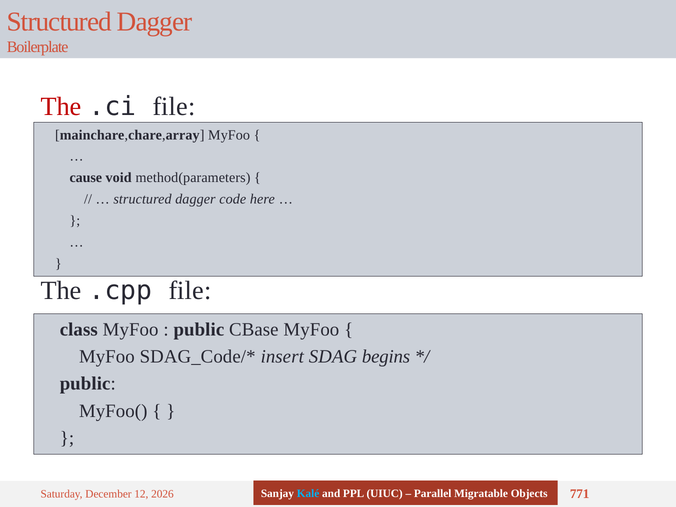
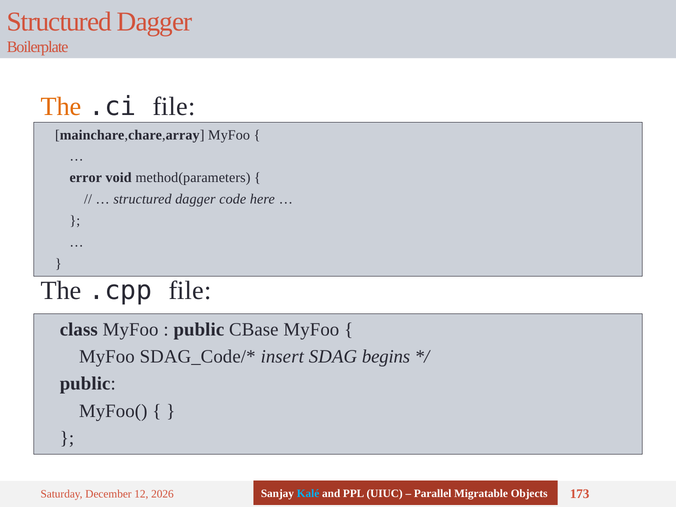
The at (61, 107) colour: red -> orange
cause: cause -> error
771: 771 -> 173
